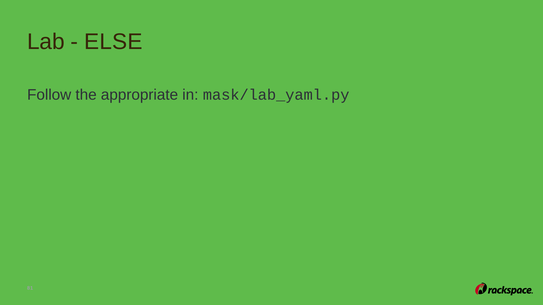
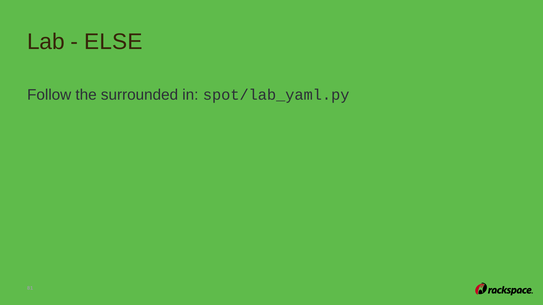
appropriate: appropriate -> surrounded
mask/lab_yaml.py: mask/lab_yaml.py -> spot/lab_yaml.py
